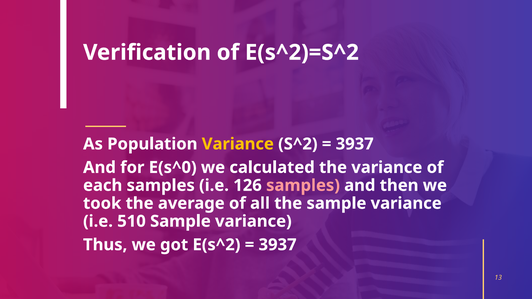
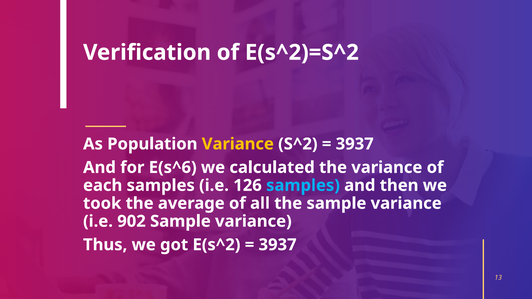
E(s^0: E(s^0 -> E(s^6
samples at (303, 186) colour: pink -> light blue
510: 510 -> 902
